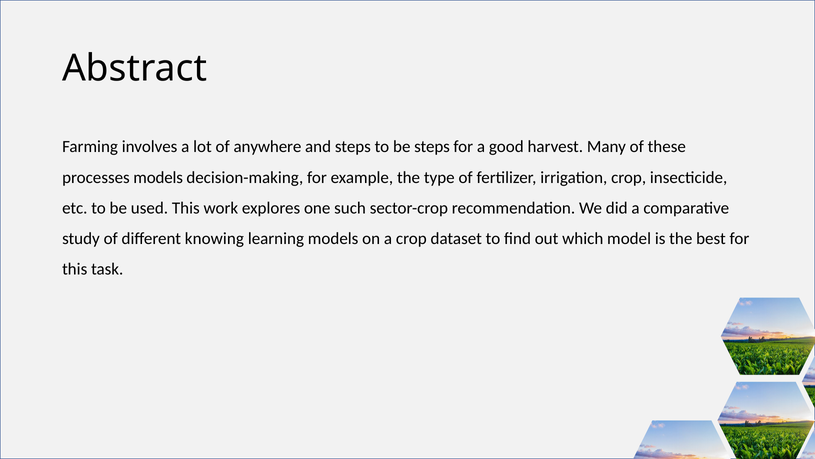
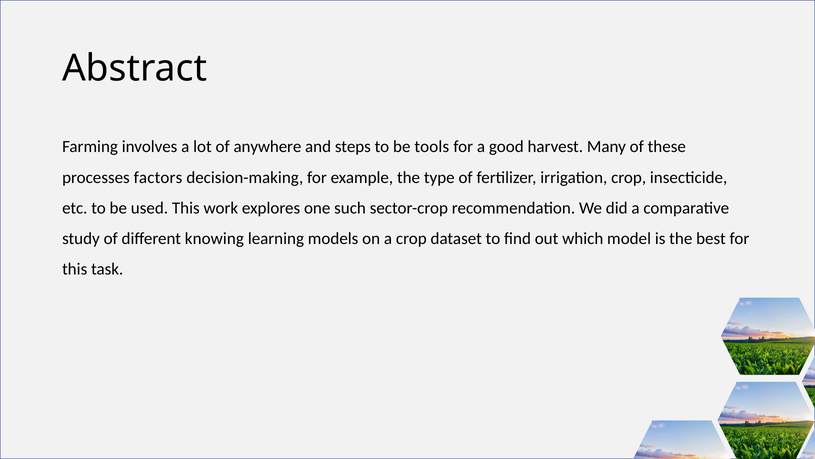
be steps: steps -> tools
processes models: models -> factors
